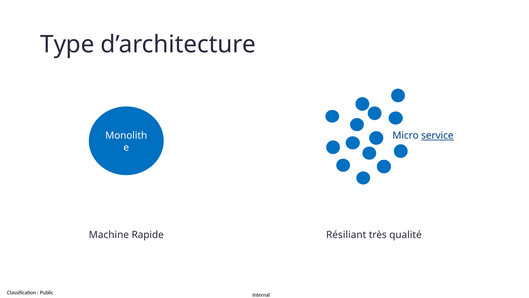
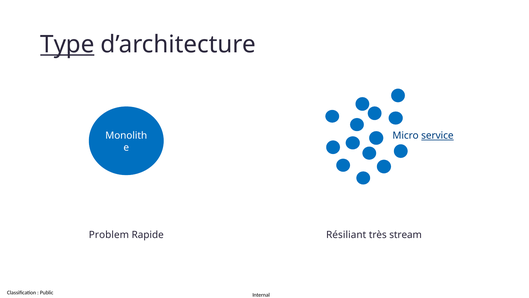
Type underline: none -> present
Machine: Machine -> Problem
qualité: qualité -> stream
